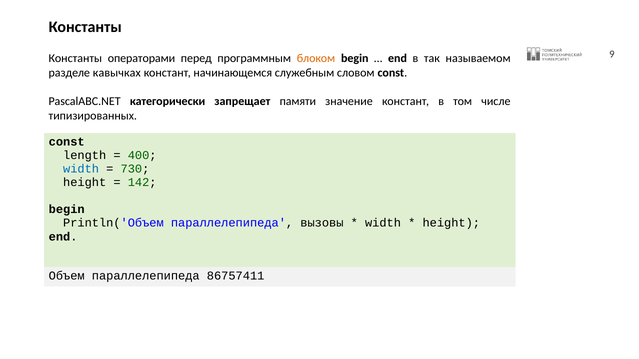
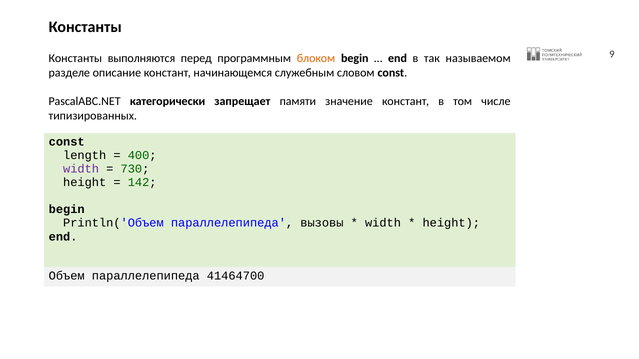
операторами: операторами -> выполняются
кавычках: кавычках -> описание
width at (81, 169) colour: blue -> purple
86757411: 86757411 -> 41464700
